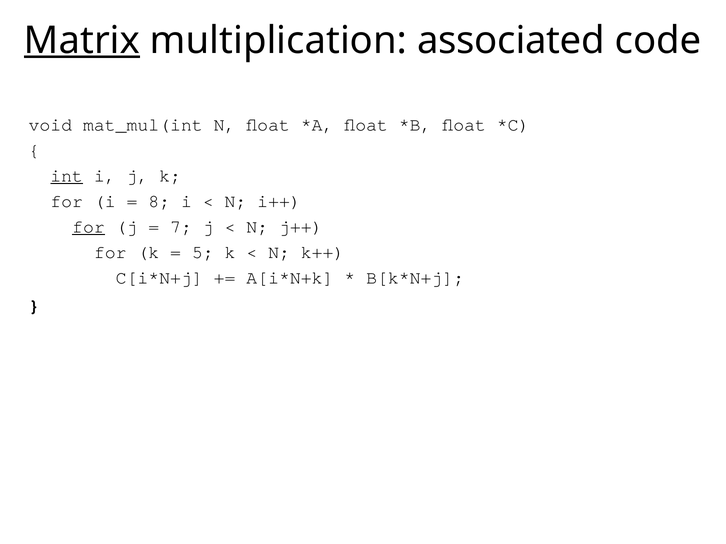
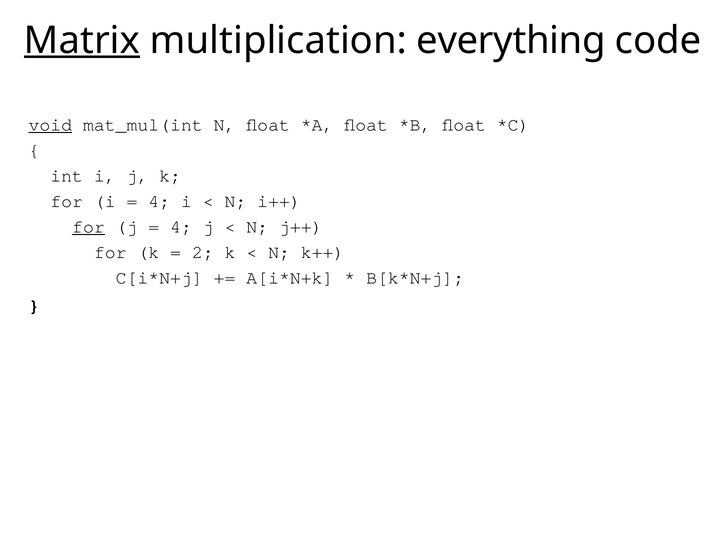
associated: associated -> everything
void underline: none -> present
int underline: present -> none
8 at (159, 202): 8 -> 4
7 at (181, 227): 7 -> 4
5: 5 -> 2
